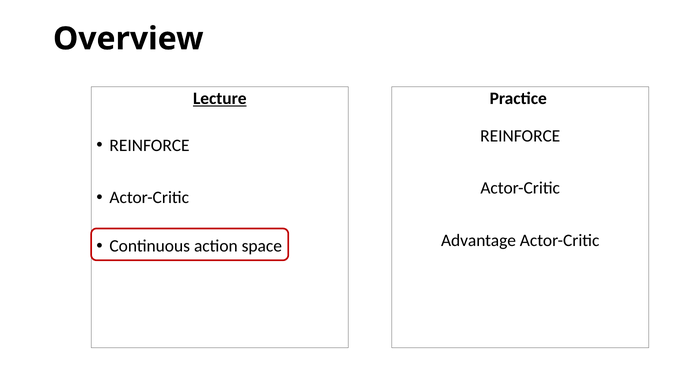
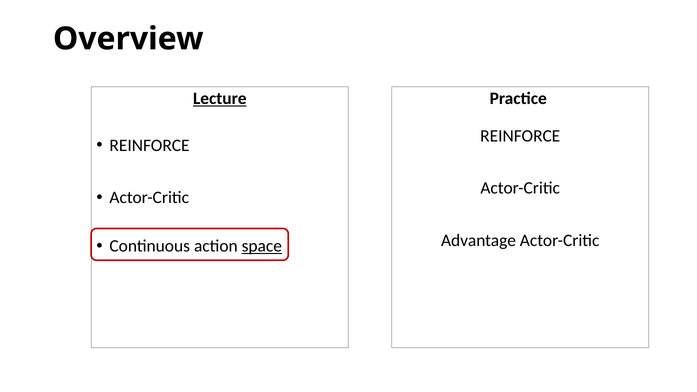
space underline: none -> present
